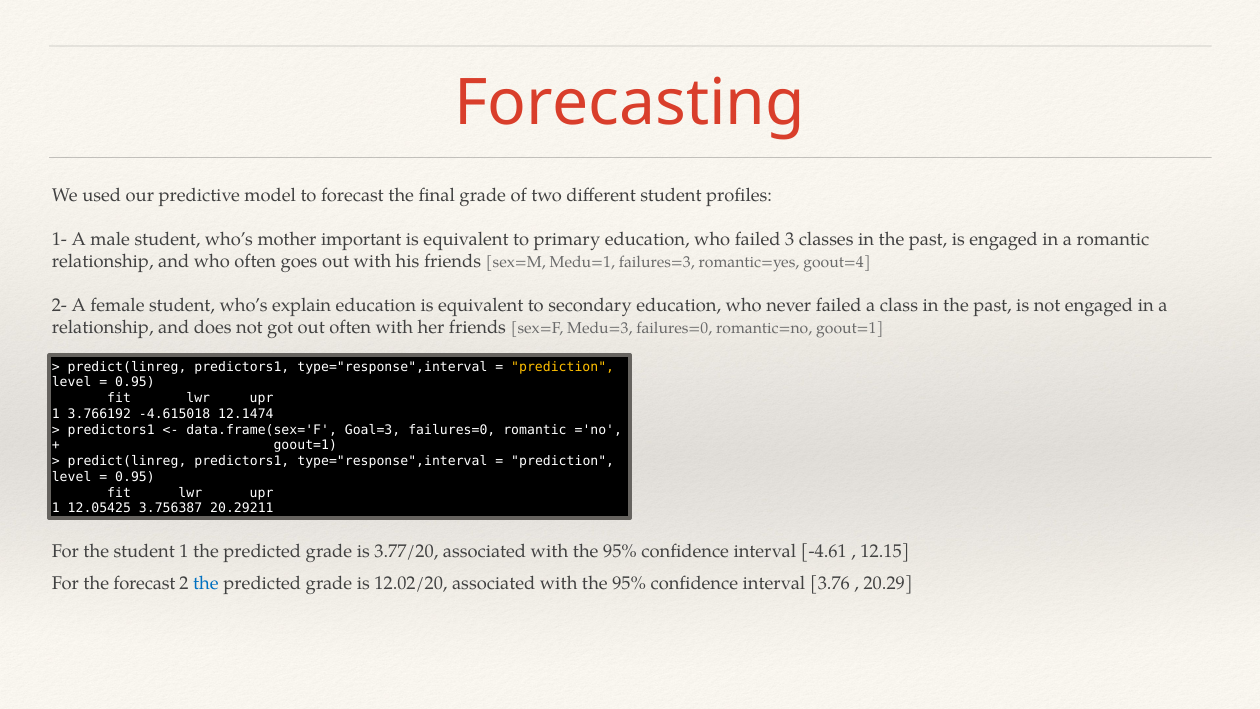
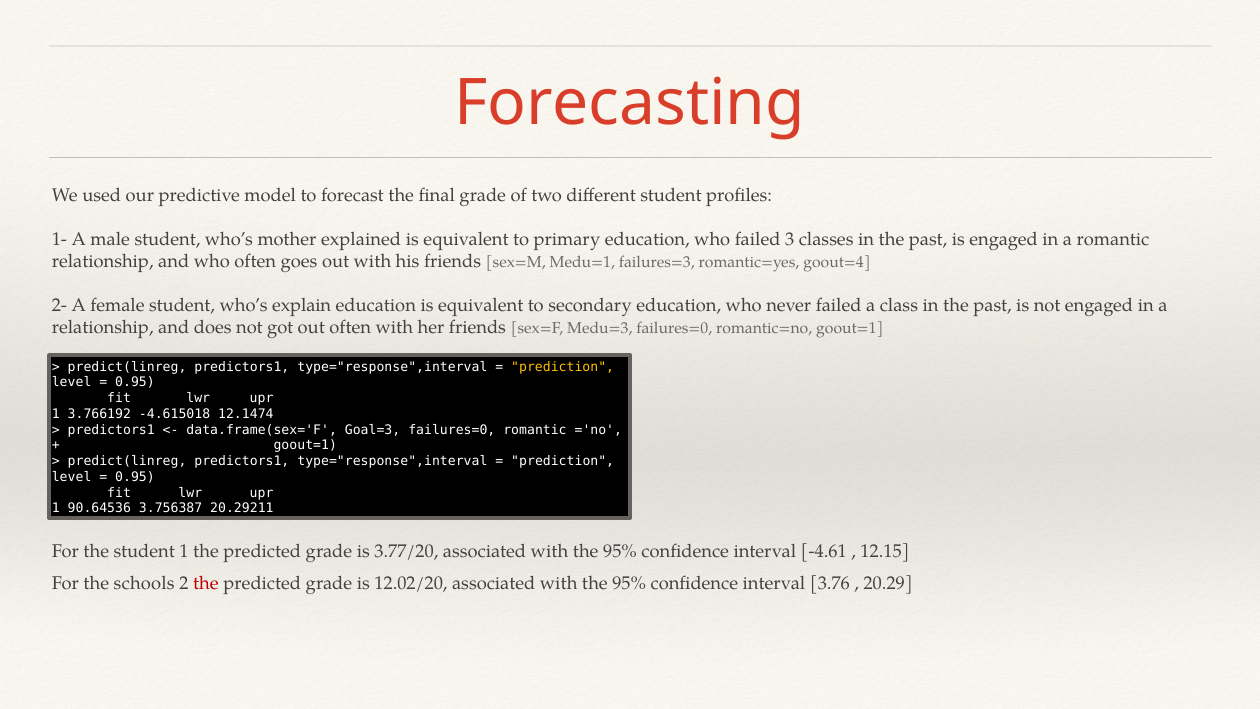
important: important -> explained
12.05425: 12.05425 -> 90.64536
the forecast: forecast -> schools
the at (206, 583) colour: blue -> red
